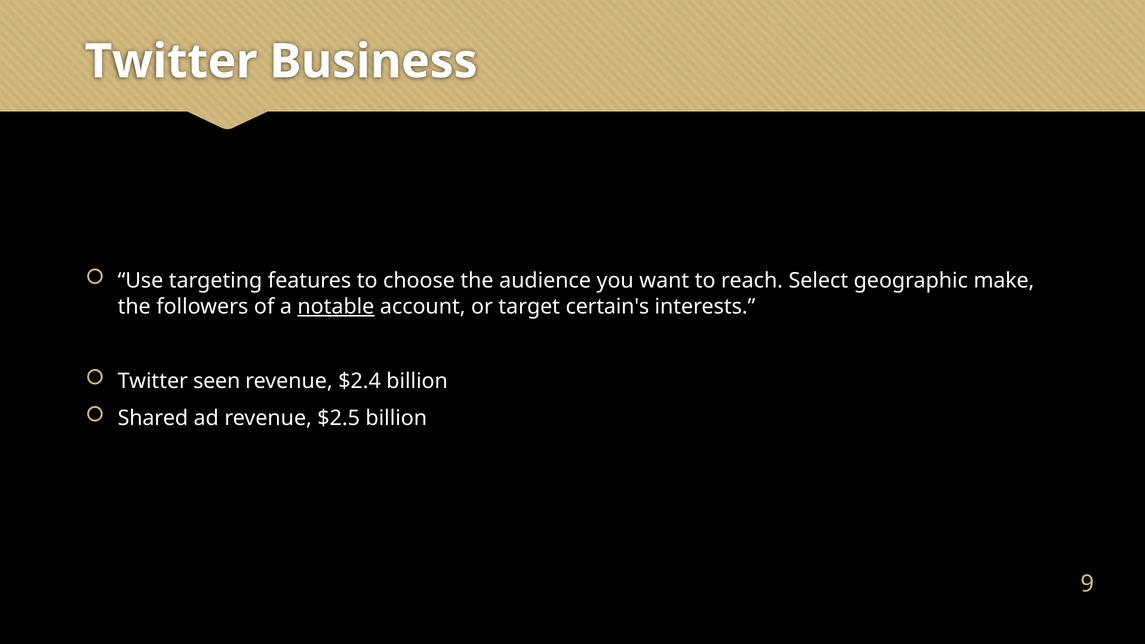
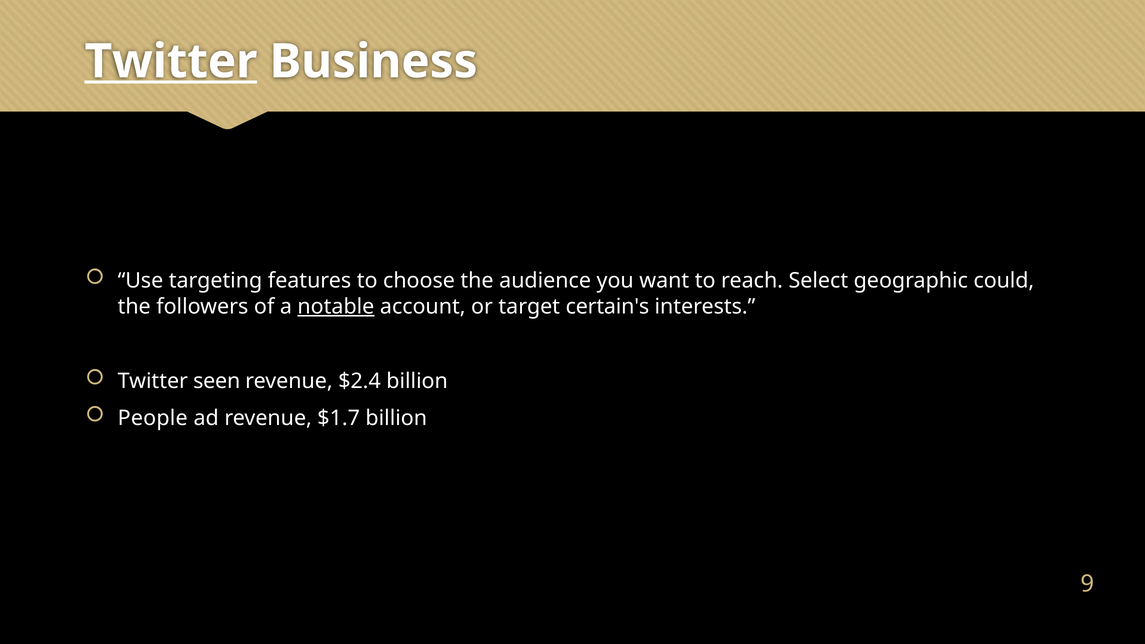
Twitter at (171, 62) underline: none -> present
make: make -> could
Shared: Shared -> People
$2.5: $2.5 -> $1.7
